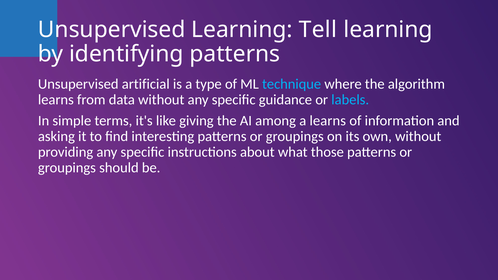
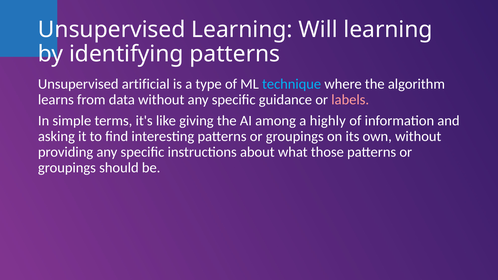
Tell: Tell -> Will
labels colour: light blue -> pink
a learns: learns -> highly
